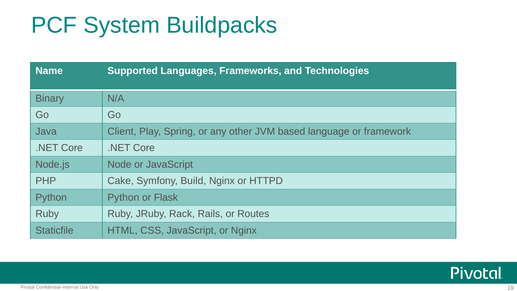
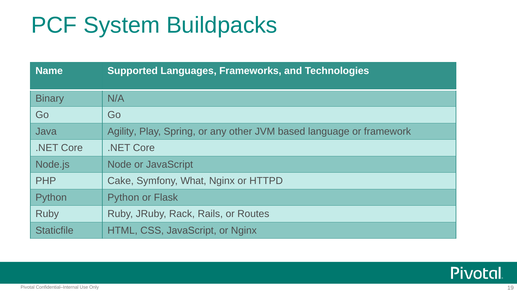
Client: Client -> Agility
Build: Build -> What
